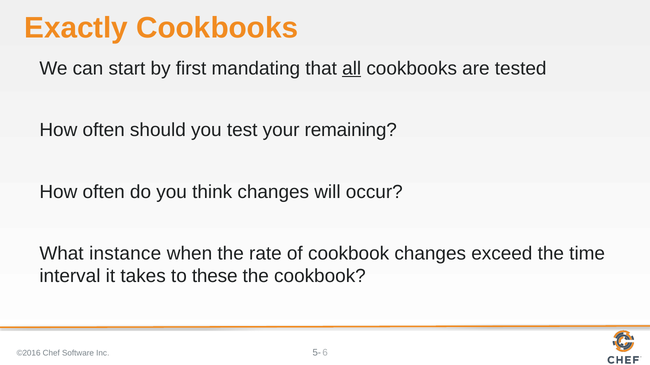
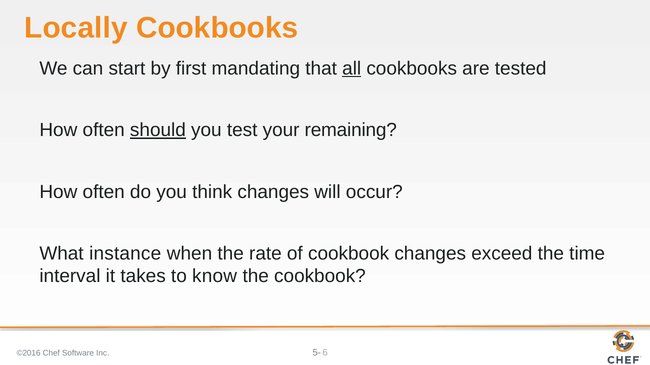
Exactly: Exactly -> Locally
should underline: none -> present
these: these -> know
